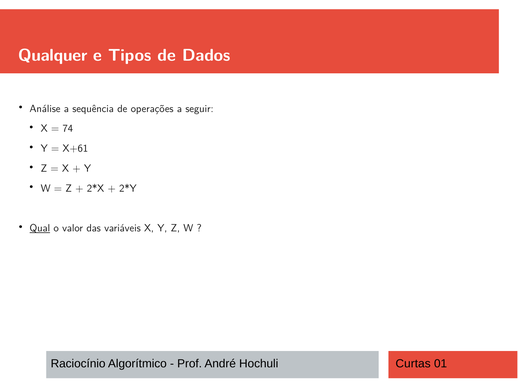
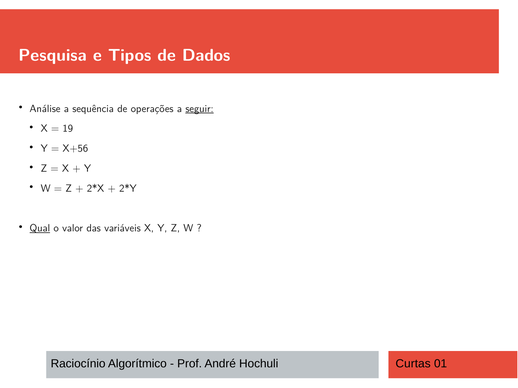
Qualquer: Qualquer -> Pesquisa
seguir underline: none -> present
74: 74 -> 19
X+61: X+61 -> X+56
